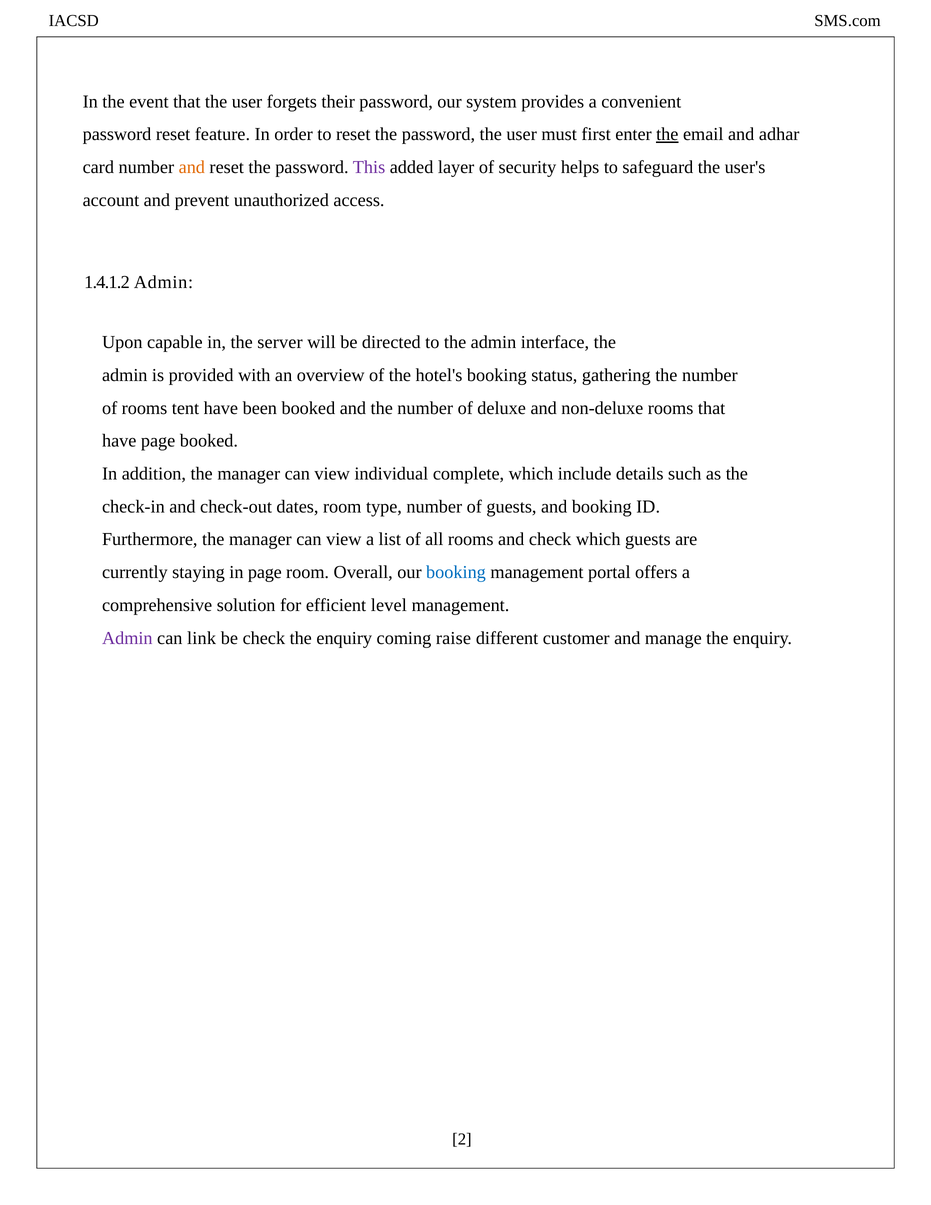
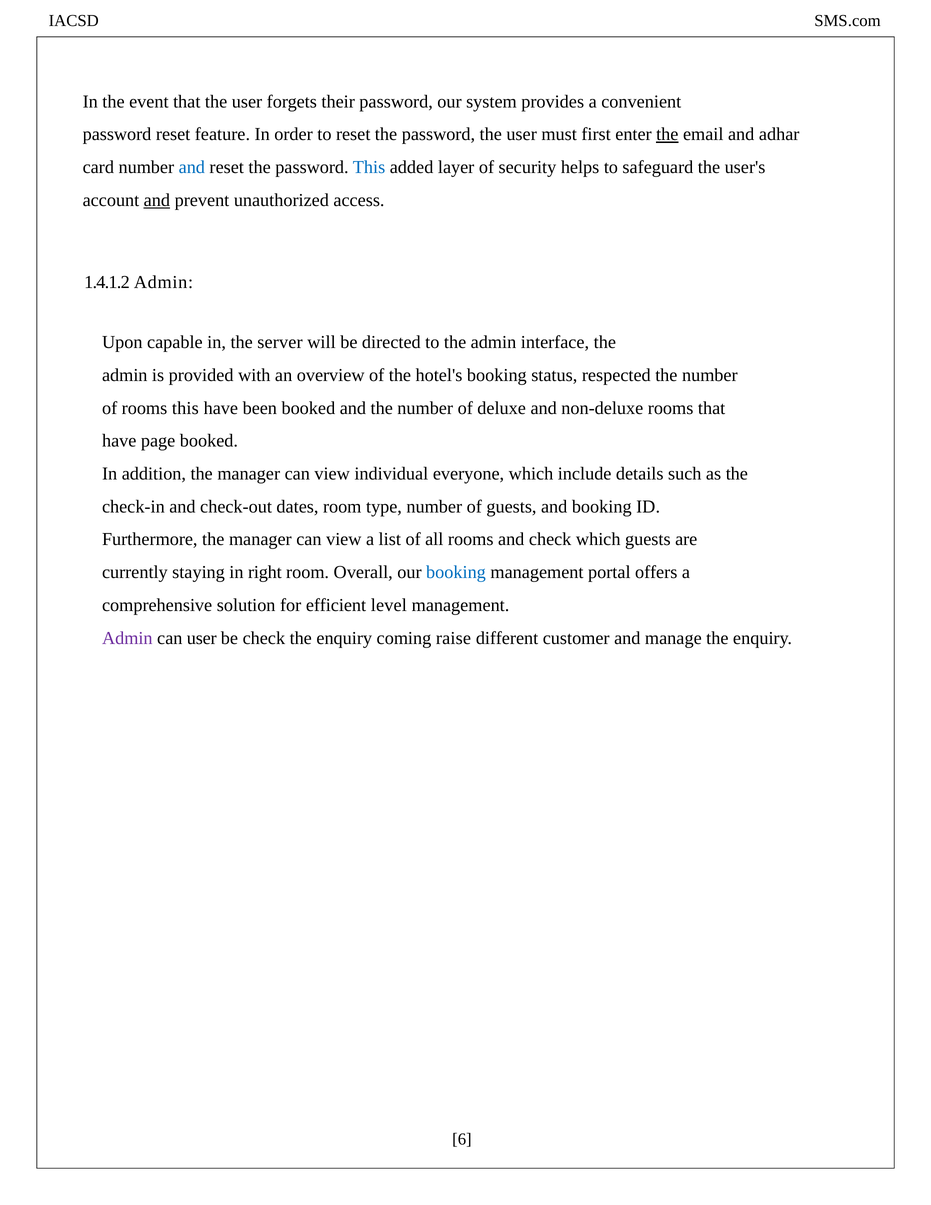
and at (192, 167) colour: orange -> blue
This at (369, 167) colour: purple -> blue
and at (157, 200) underline: none -> present
gathering: gathering -> respected
rooms tent: tent -> this
complete: complete -> everyone
in page: page -> right
can link: link -> user
2: 2 -> 6
